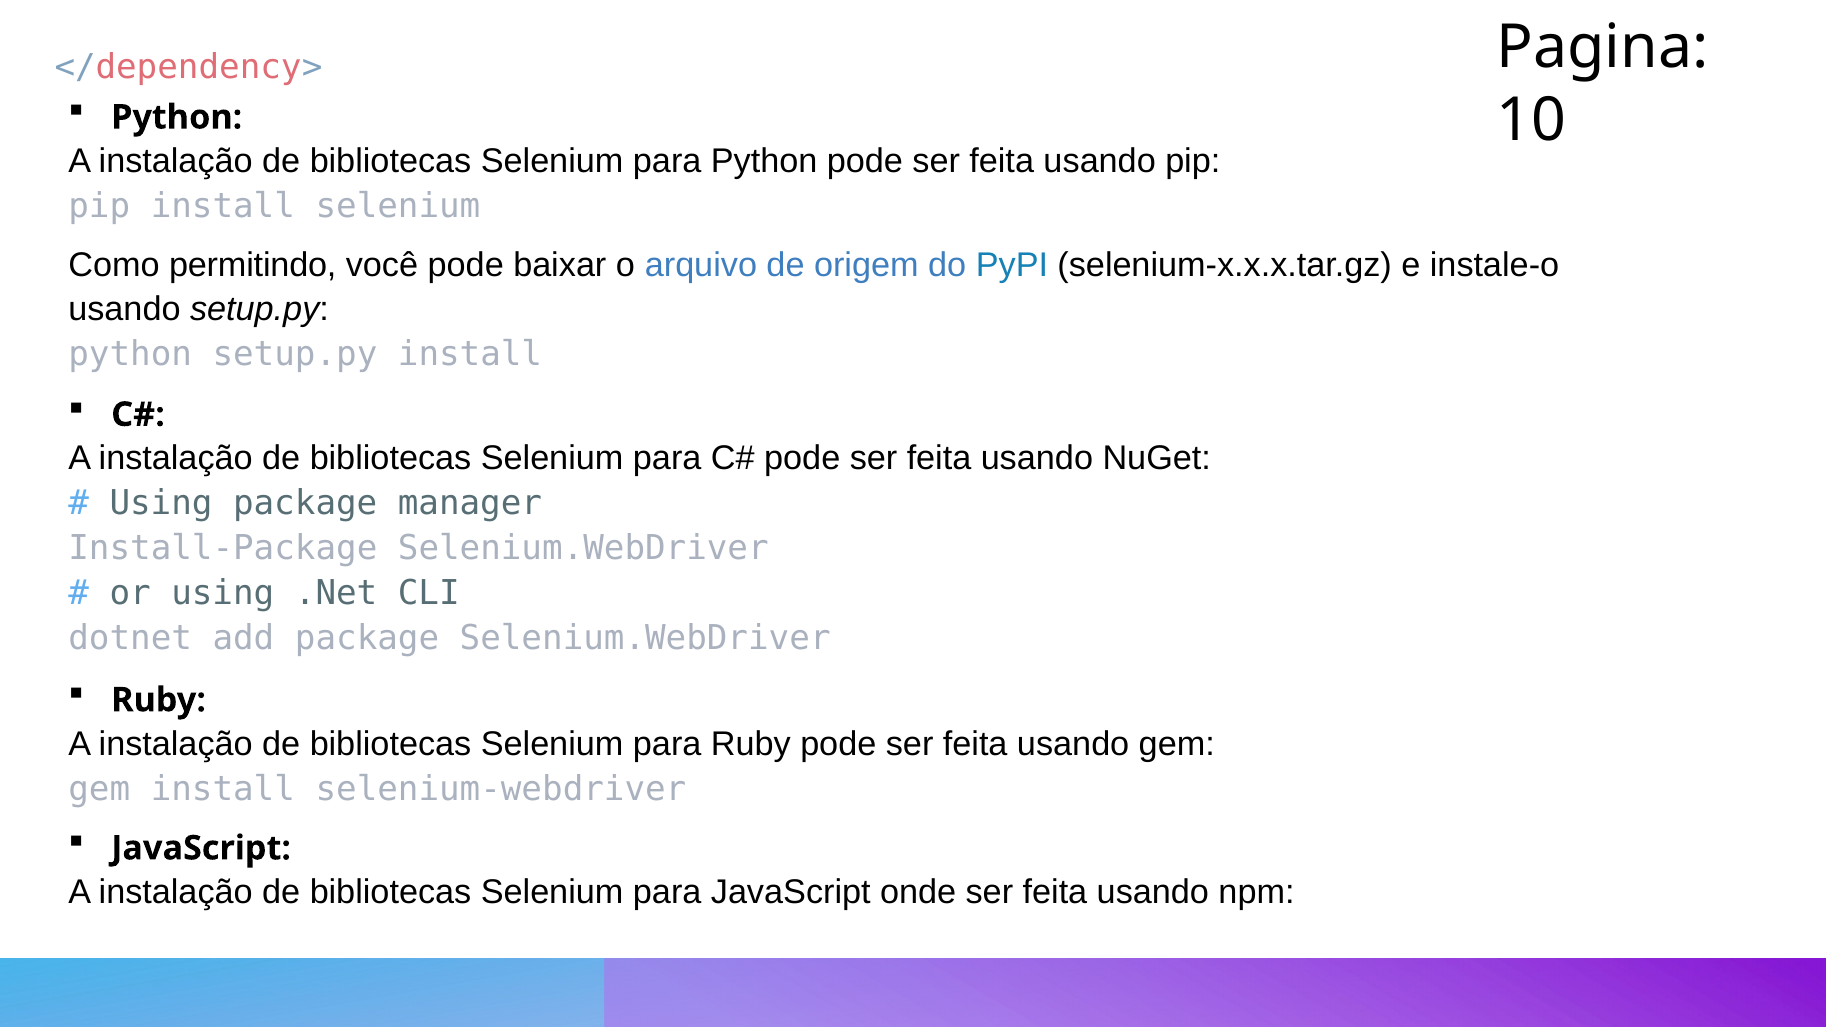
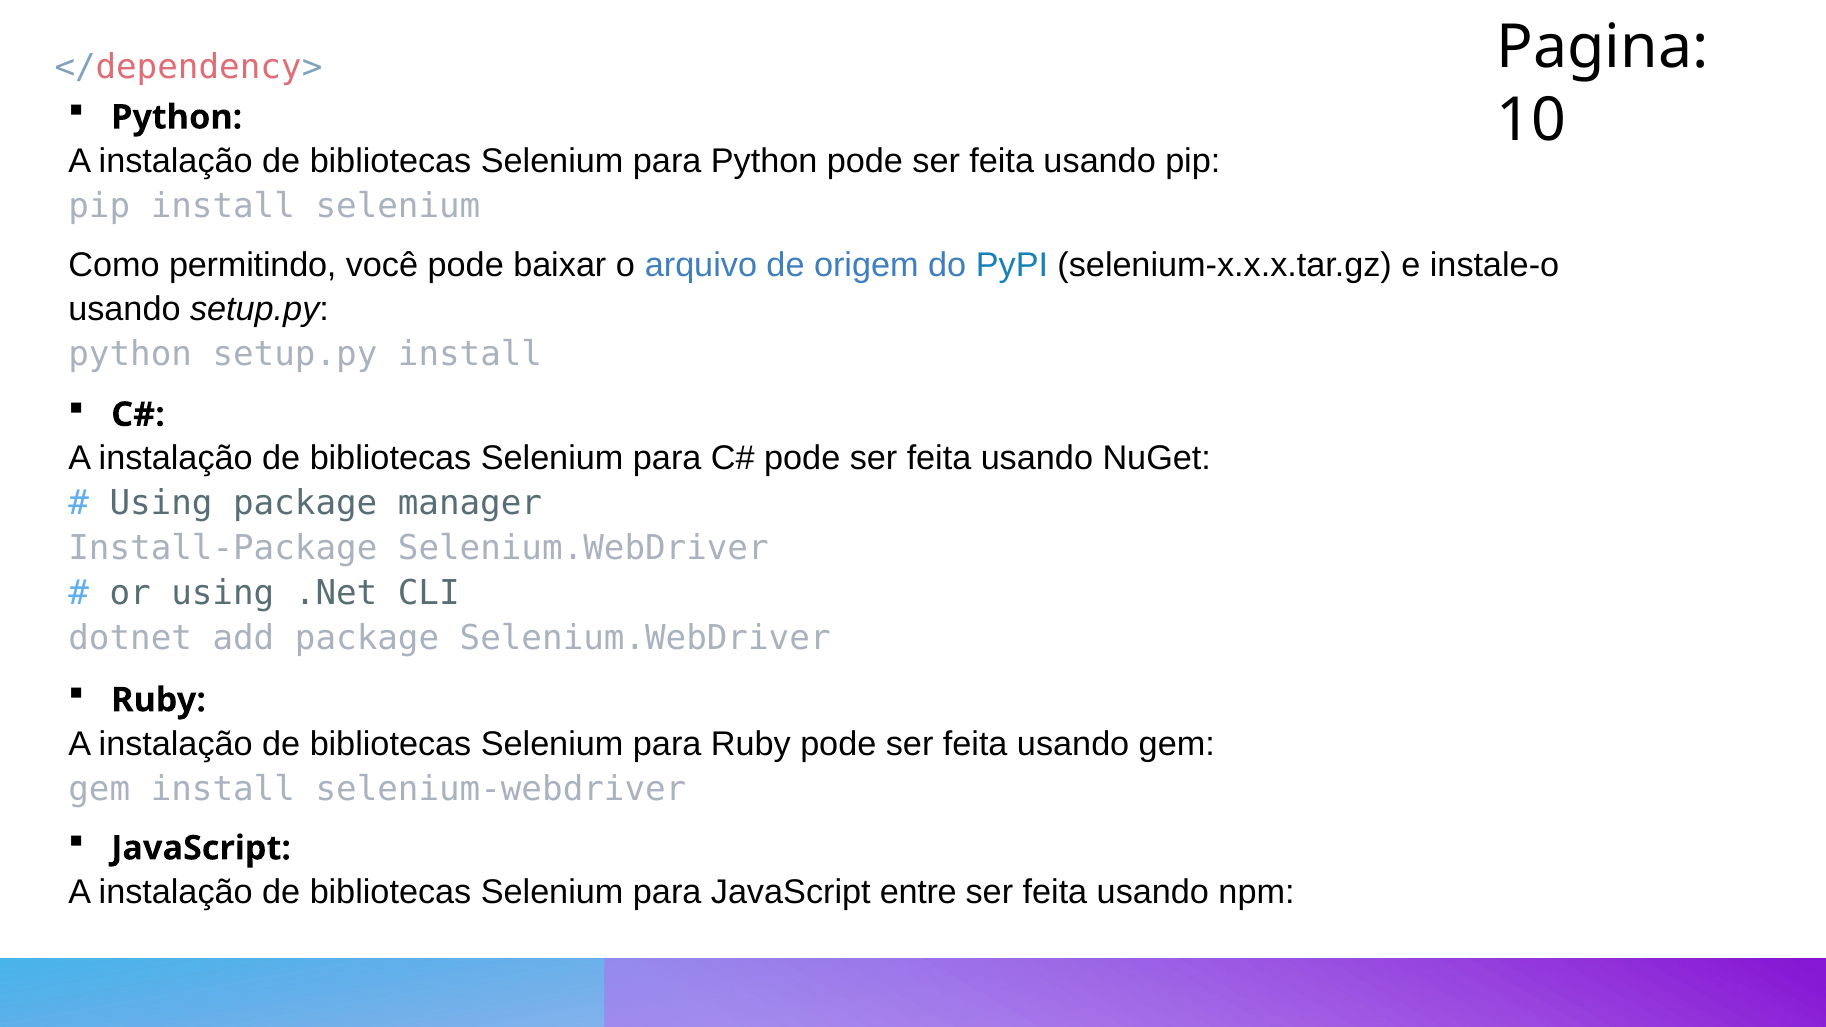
onde: onde -> entre
